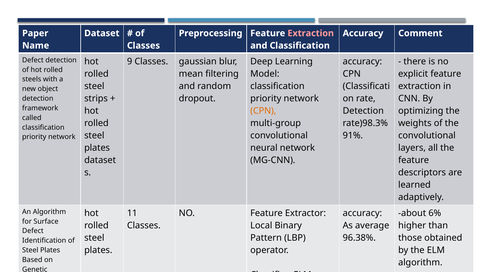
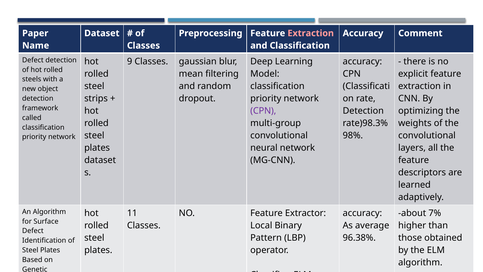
CPN at (263, 111) colour: orange -> purple
91%: 91% -> 98%
6%: 6% -> 7%
